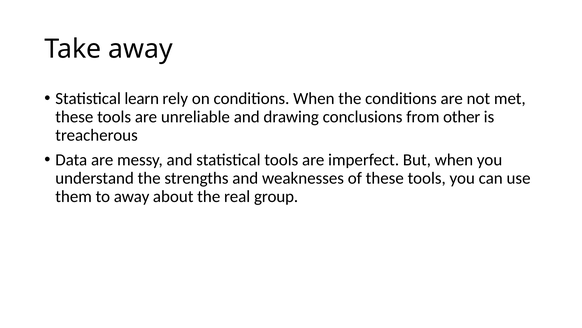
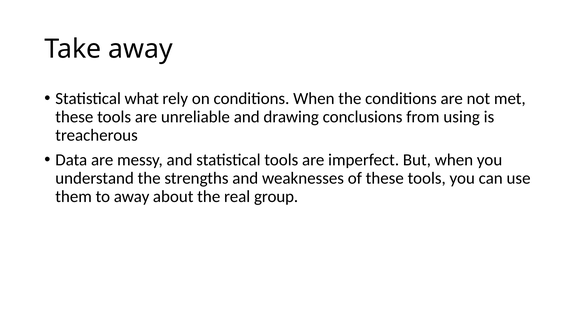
learn: learn -> what
other: other -> using
